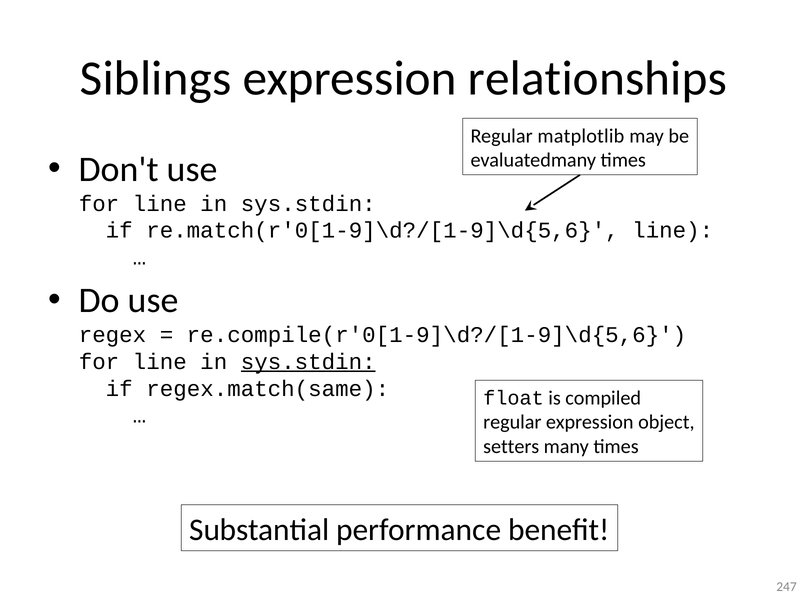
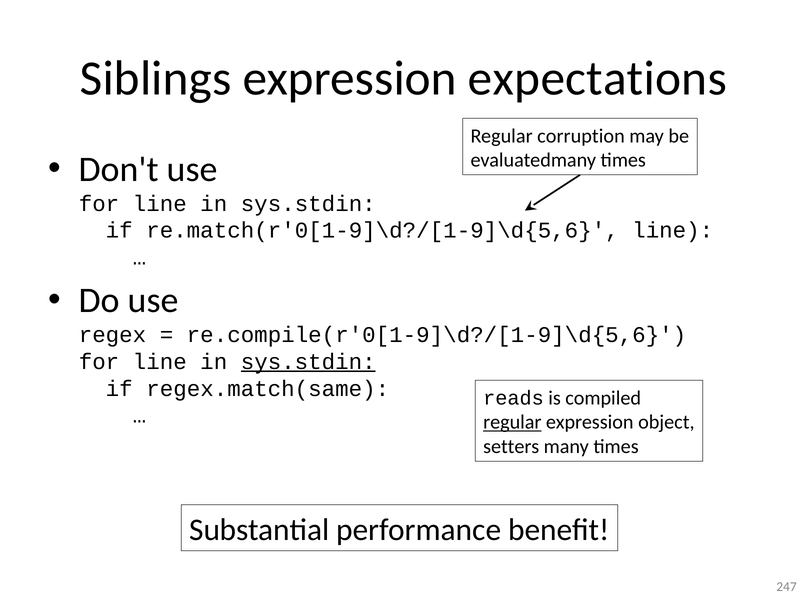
relationships: relationships -> expectations
matplotlib: matplotlib -> corruption
float: float -> reads
regular at (512, 422) underline: none -> present
